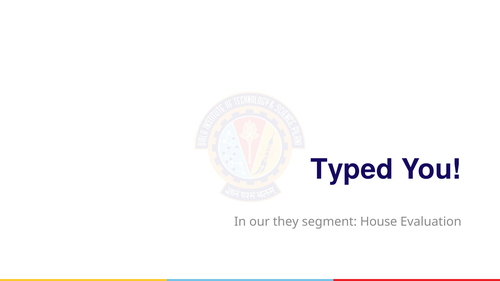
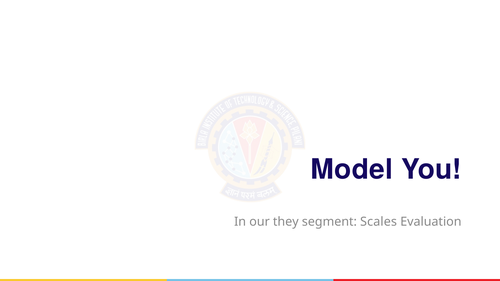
Typed: Typed -> Model
House: House -> Scales
